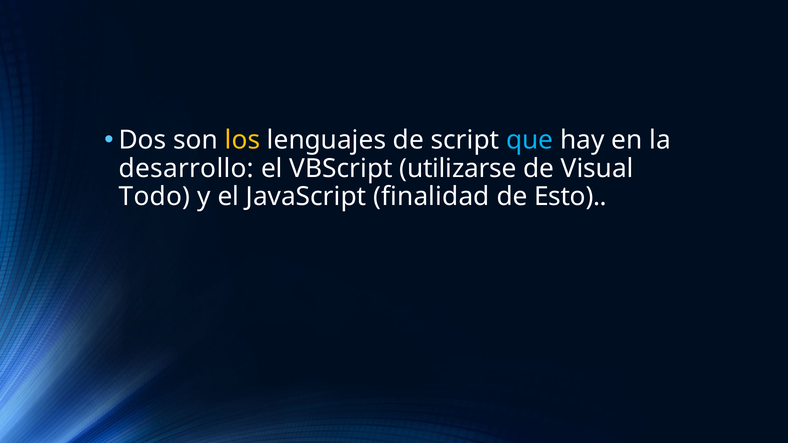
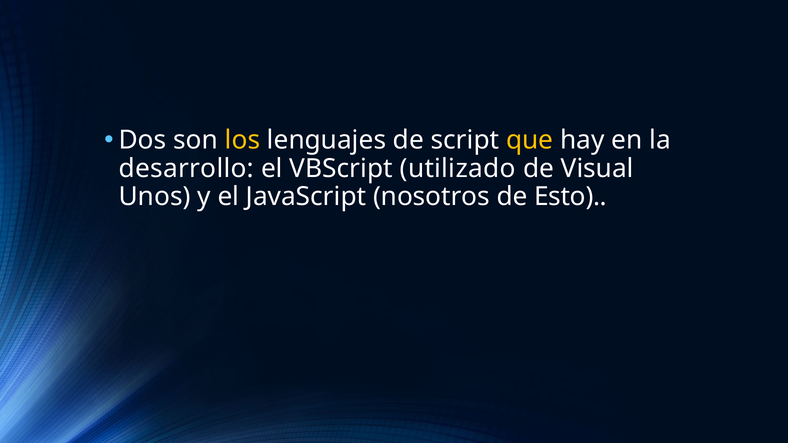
que colour: light blue -> yellow
utilizarse: utilizarse -> utilizado
Todo: Todo -> Unos
finalidad: finalidad -> nosotros
